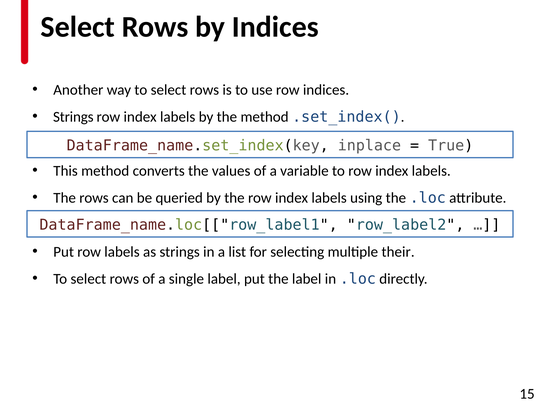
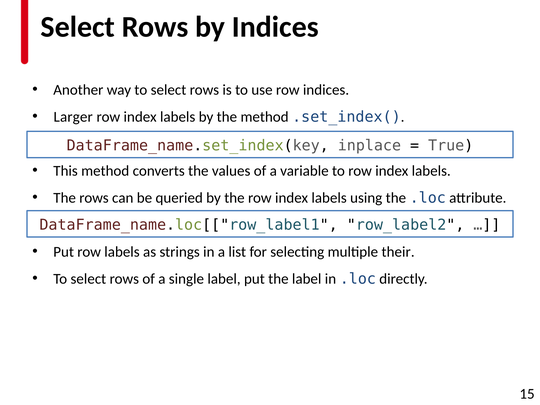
Strings at (73, 117): Strings -> Larger
